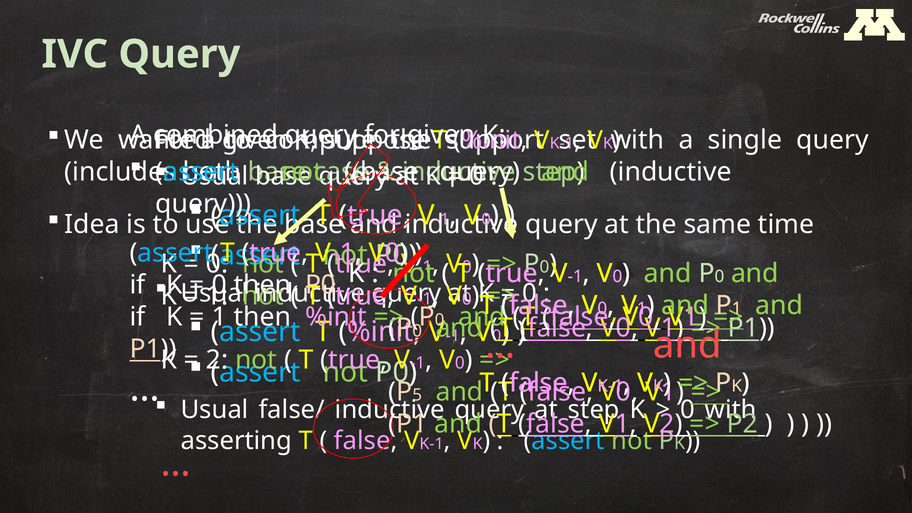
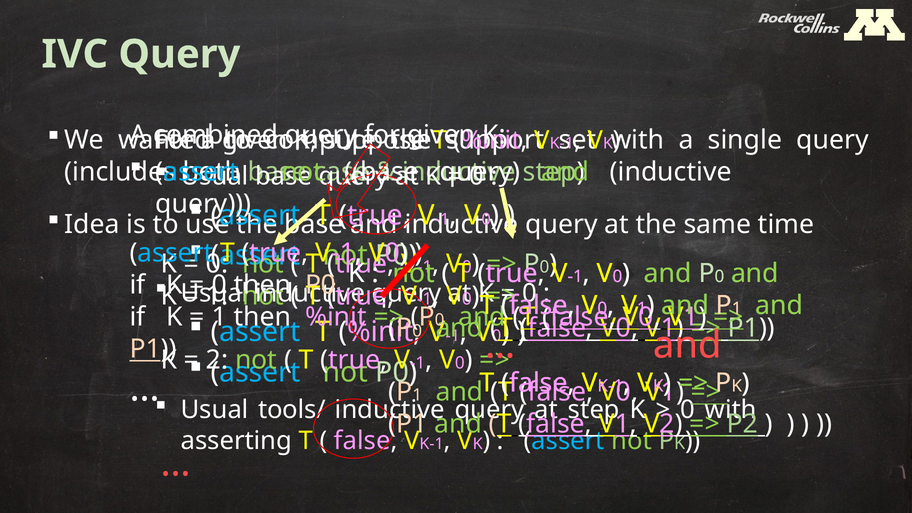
5 at (417, 395): 5 -> 1
false/: false/ -> tools/
